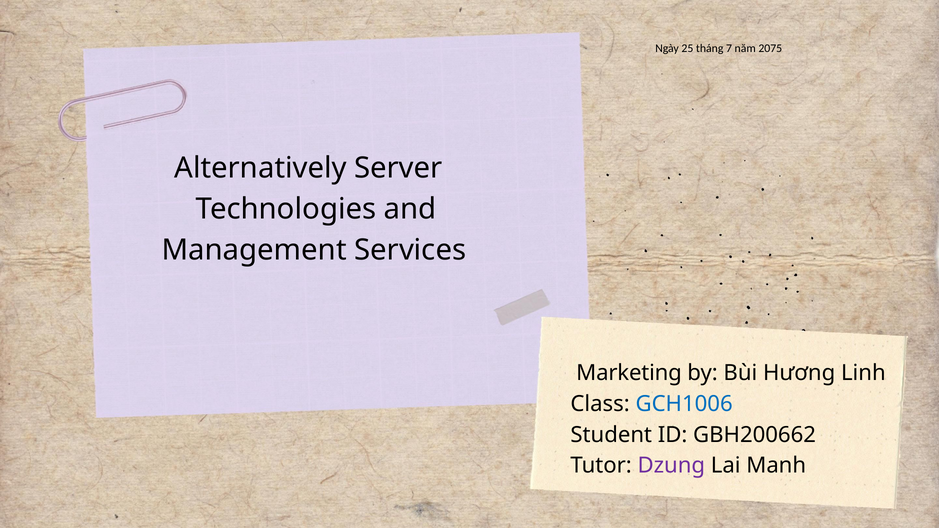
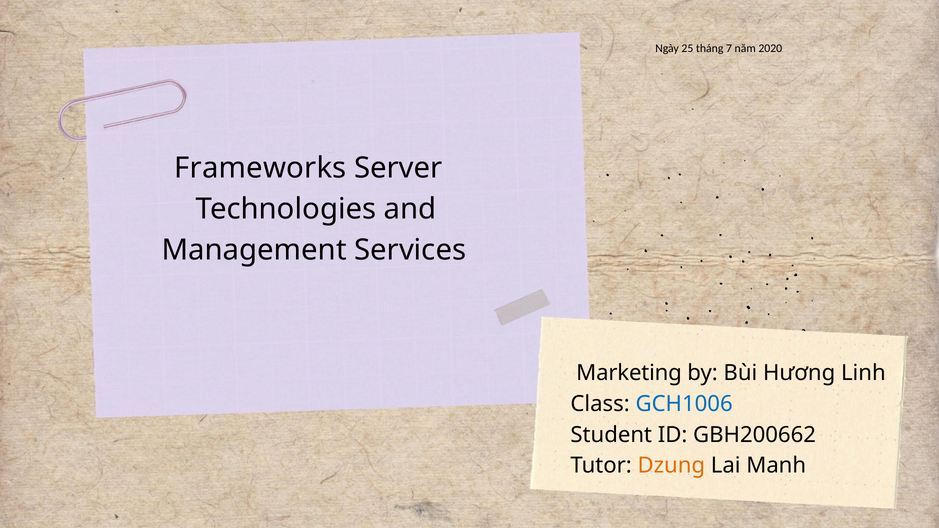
2075: 2075 -> 2020
Alternatively: Alternatively -> Frameworks
Dzung colour: purple -> orange
